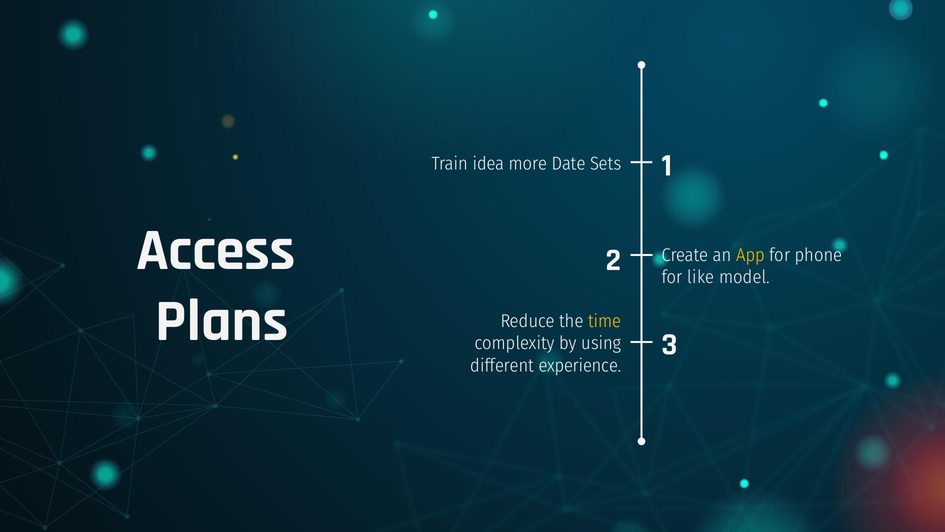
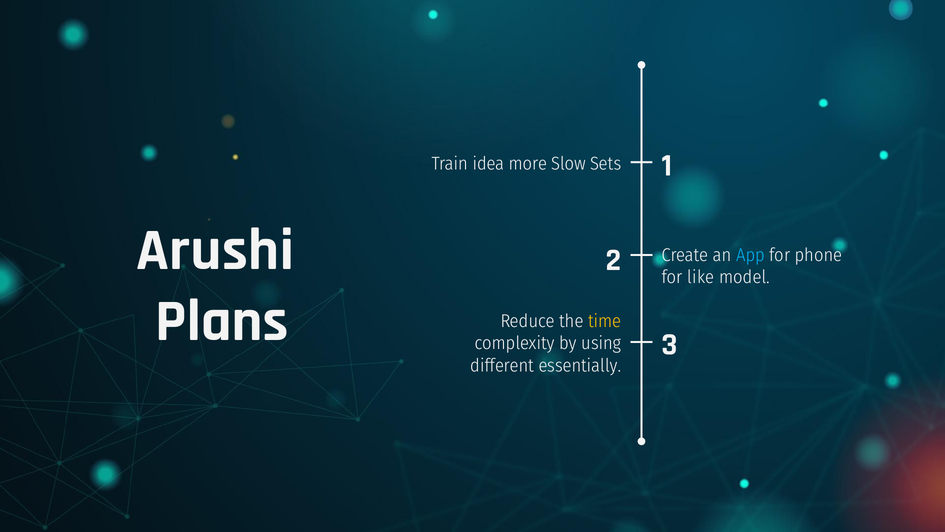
Date: Date -> Slow
Access: Access -> Arushi
App colour: yellow -> light blue
experience: experience -> essentially
